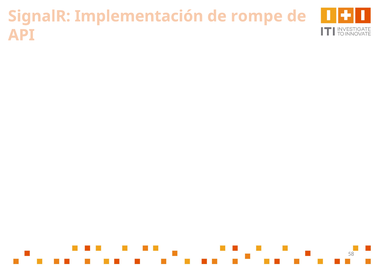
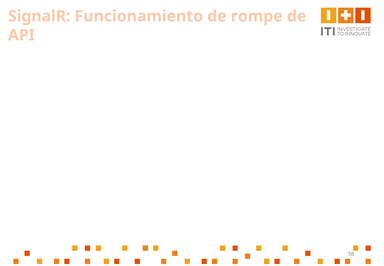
Implementación: Implementación -> Funcionamiento
